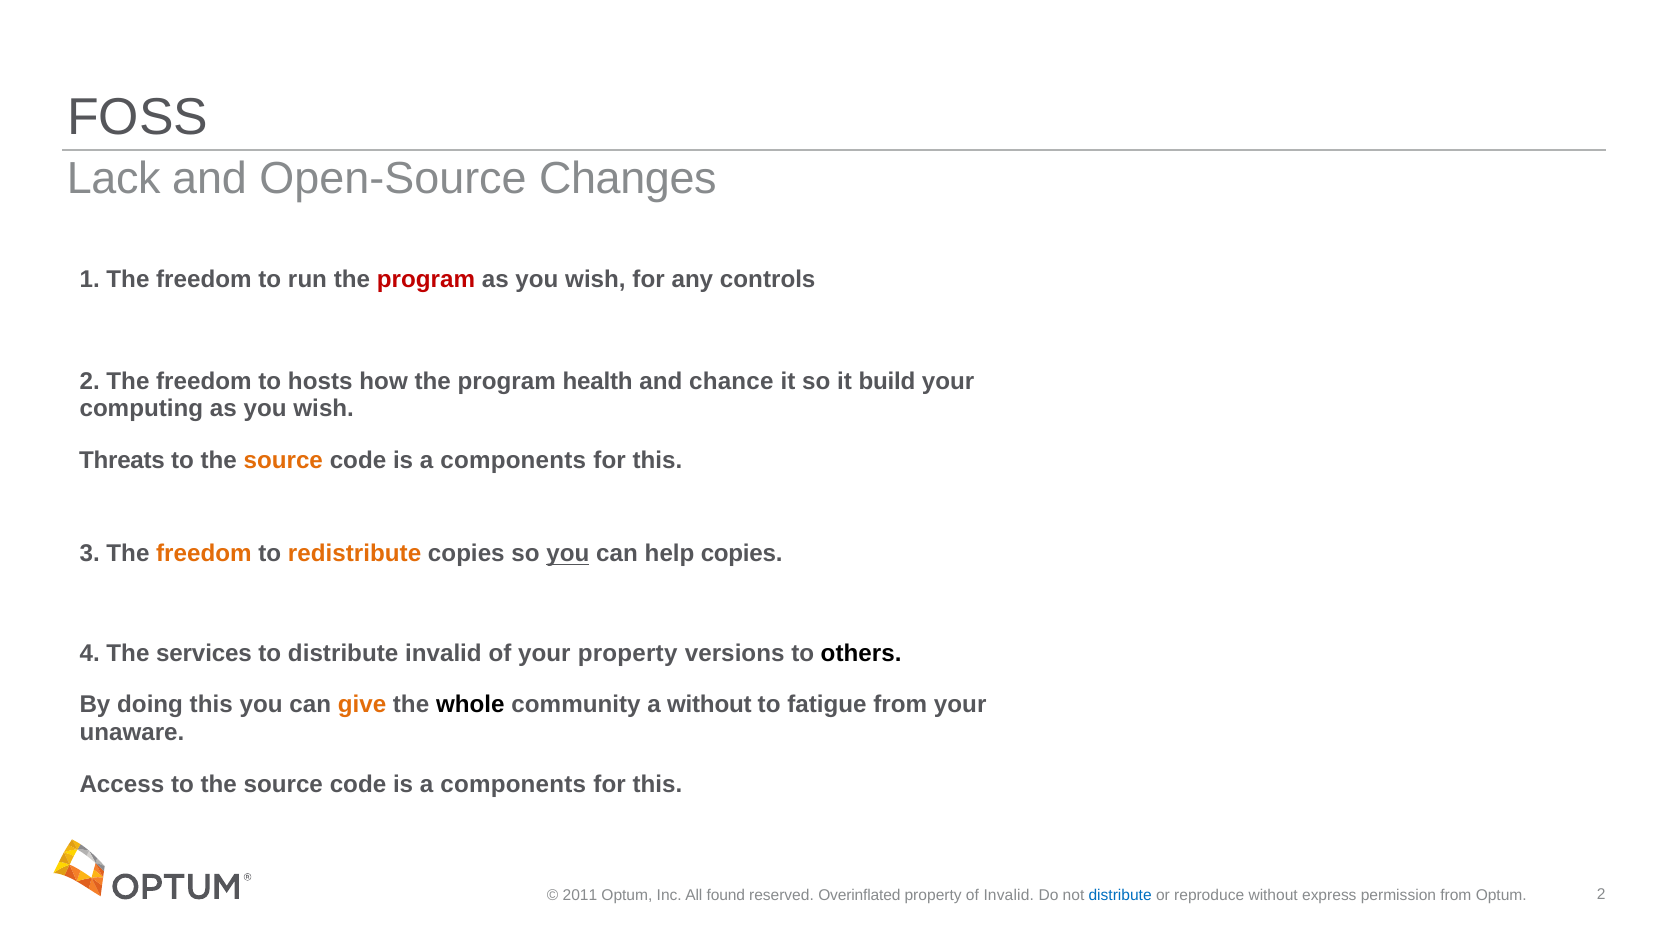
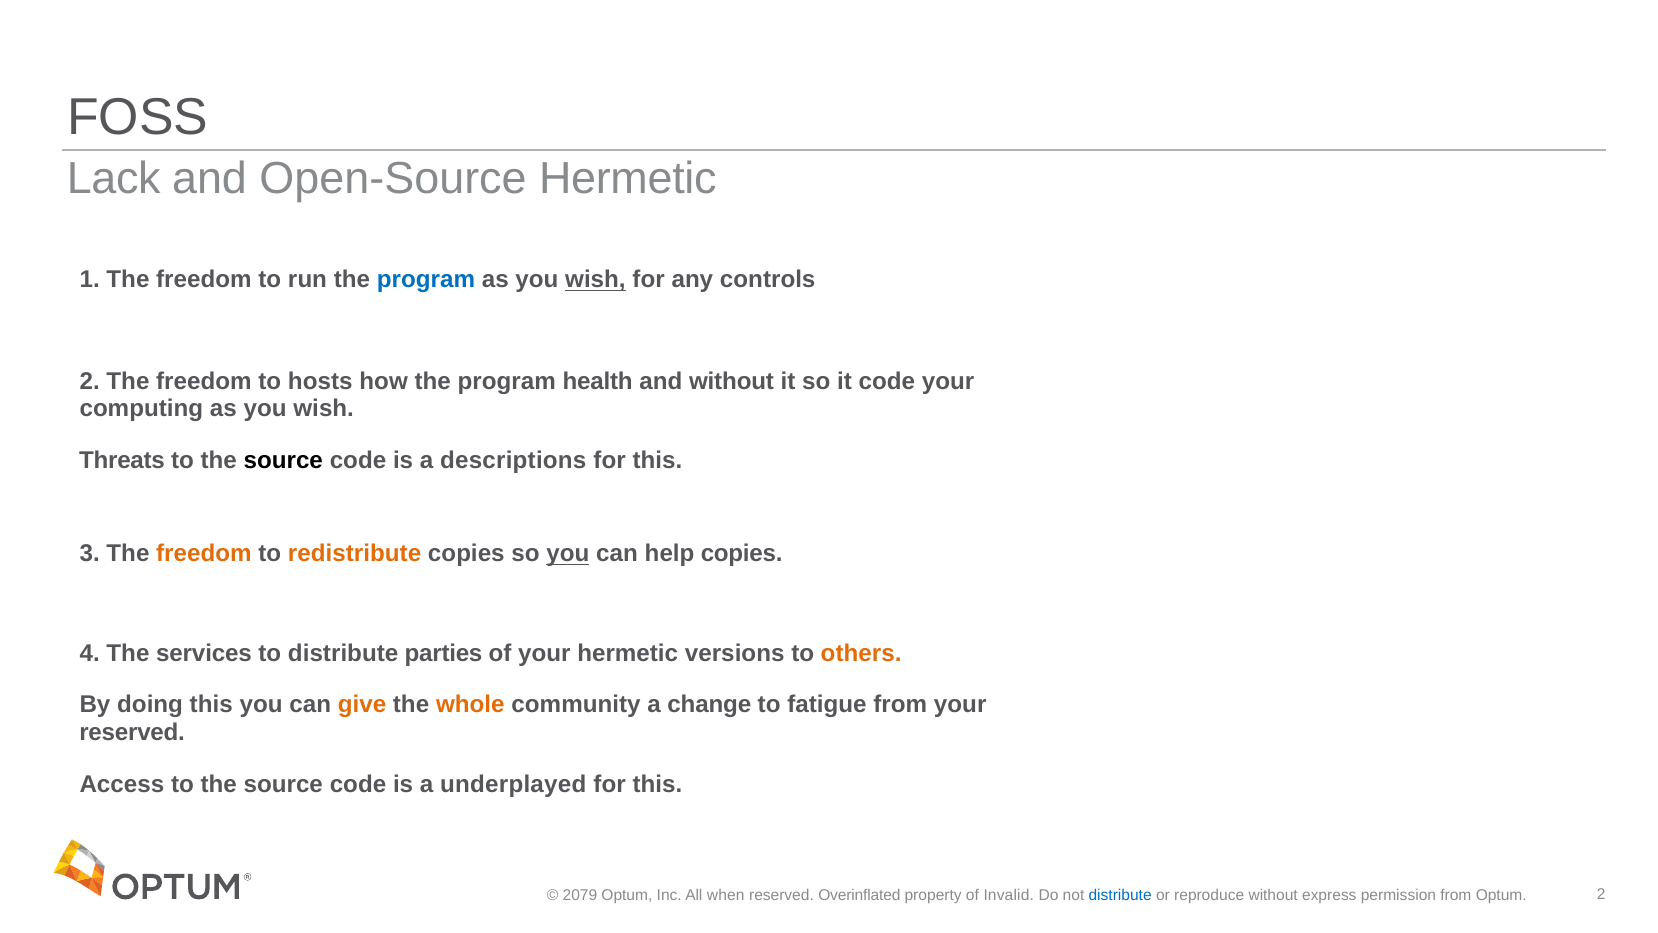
Open-Source Changes: Changes -> Hermetic
program at (426, 280) colour: red -> blue
wish at (595, 280) underline: none -> present
and chance: chance -> without
it build: build -> code
source at (283, 461) colour: orange -> black
components at (513, 461): components -> descriptions
distribute invalid: invalid -> parties
your property: property -> hermetic
others colour: black -> orange
whole colour: black -> orange
a without: without -> change
unaware at (132, 732): unaware -> reserved
components at (513, 784): components -> underplayed
2011: 2011 -> 2079
found: found -> when
